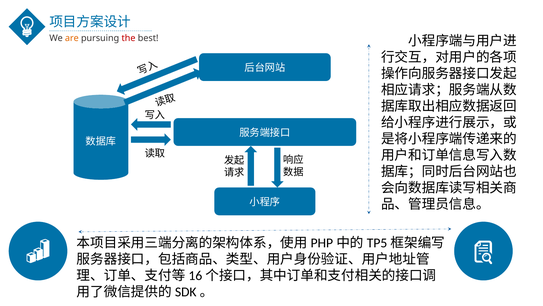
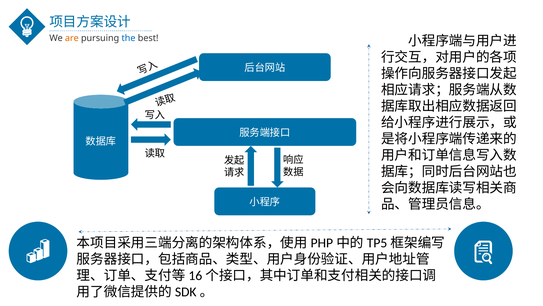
the colour: red -> blue
